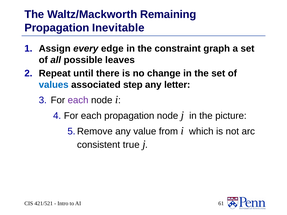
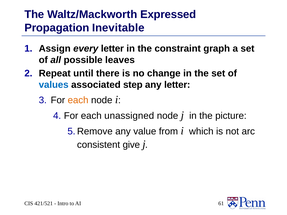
Remaining: Remaining -> Expressed
every edge: edge -> letter
each at (78, 100) colour: purple -> orange
each propagation: propagation -> unassigned
true: true -> give
